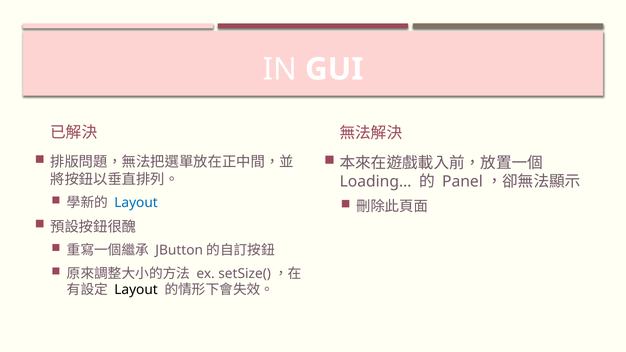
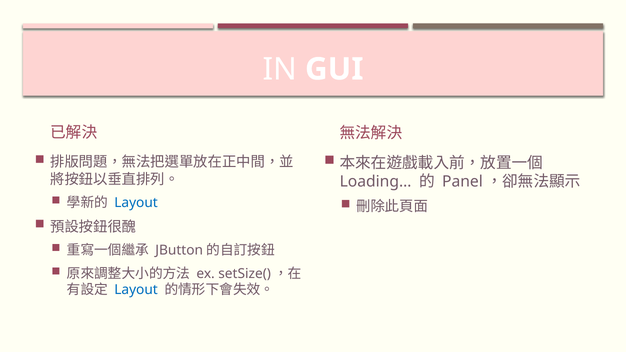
Layout at (136, 290) colour: black -> blue
